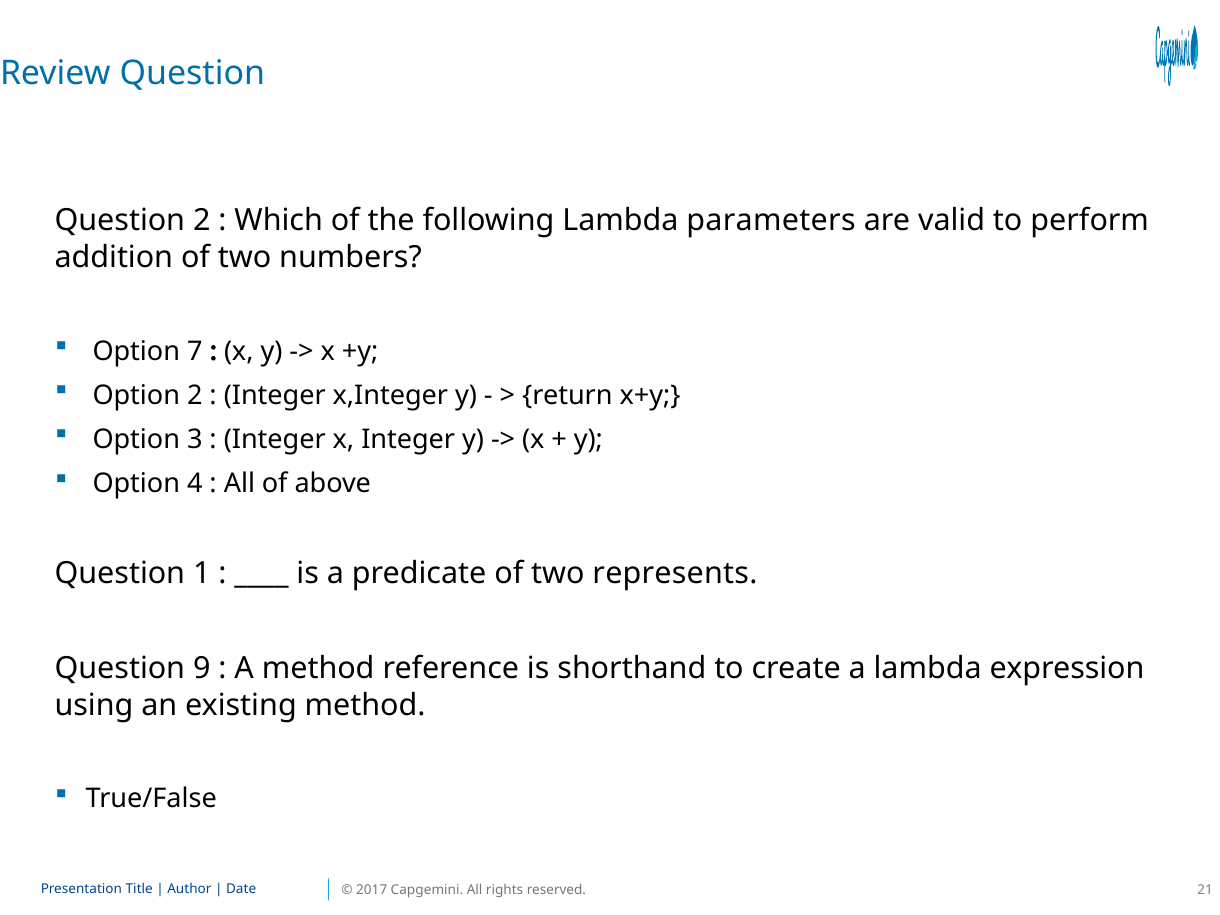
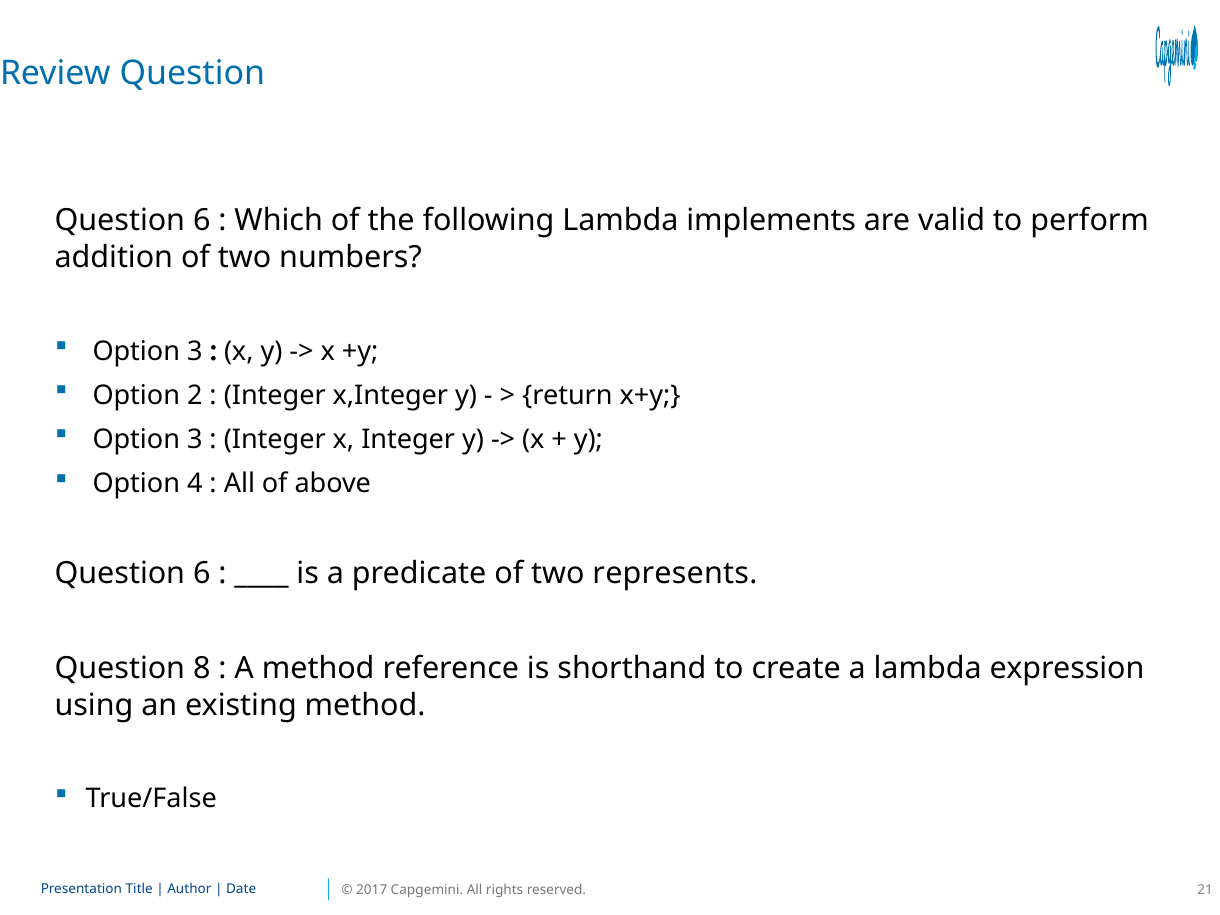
2 at (202, 221): 2 -> 6
parameters: parameters -> implements
7 at (195, 351): 7 -> 3
1 at (202, 573): 1 -> 6
9: 9 -> 8
